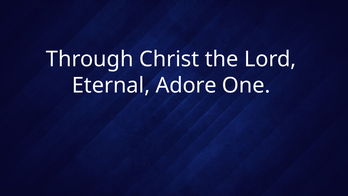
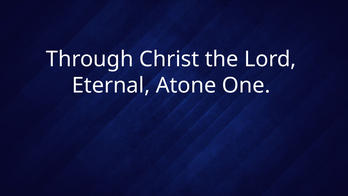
Adore: Adore -> Atone
